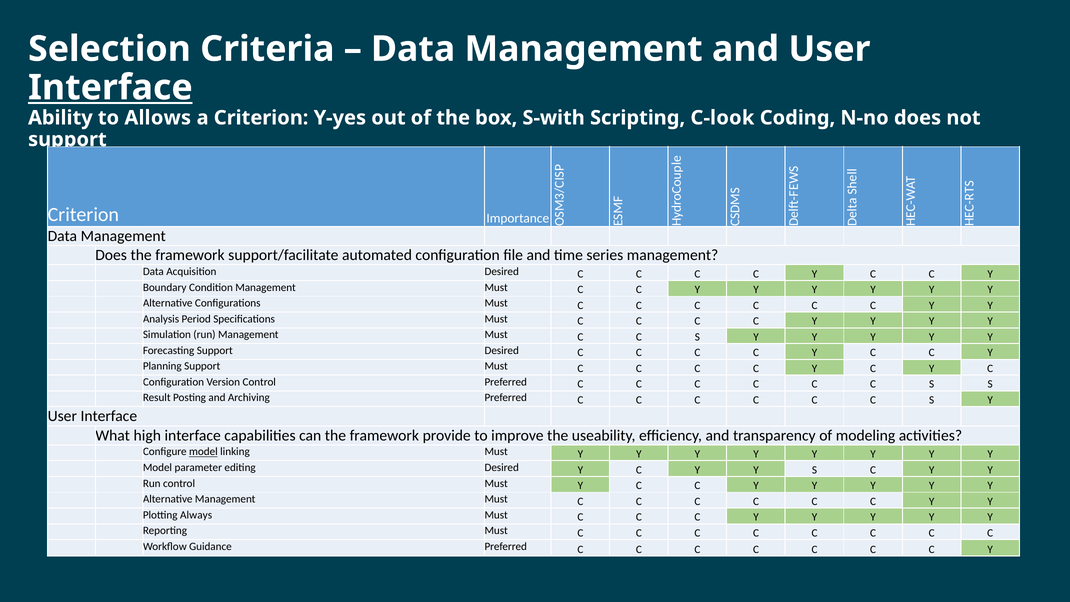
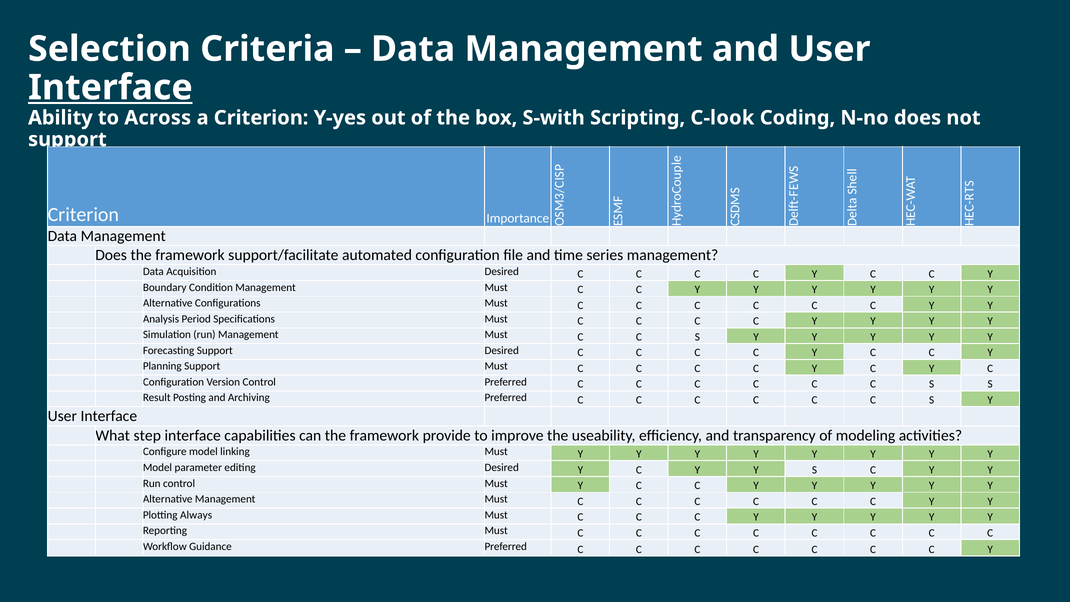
Allows: Allows -> Across
high: high -> step
model at (203, 452) underline: present -> none
